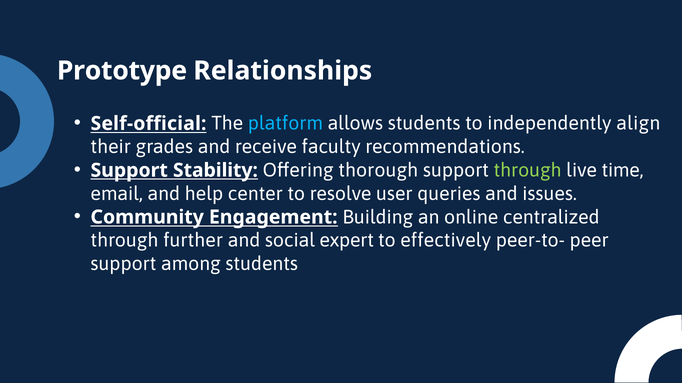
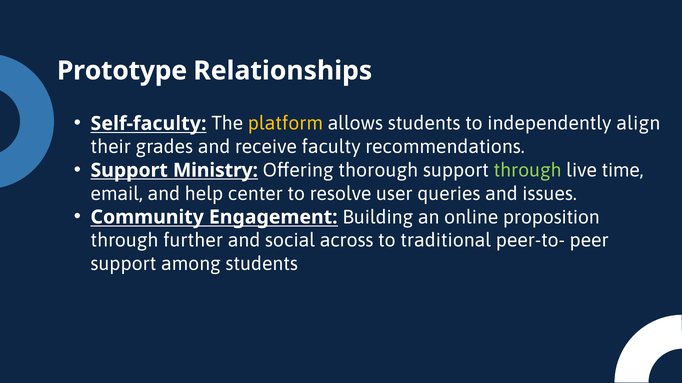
Self-official: Self-official -> Self-faculty
platform colour: light blue -> yellow
Stability: Stability -> Ministry
centralized: centralized -> proposition
expert: expert -> across
effectively: effectively -> traditional
